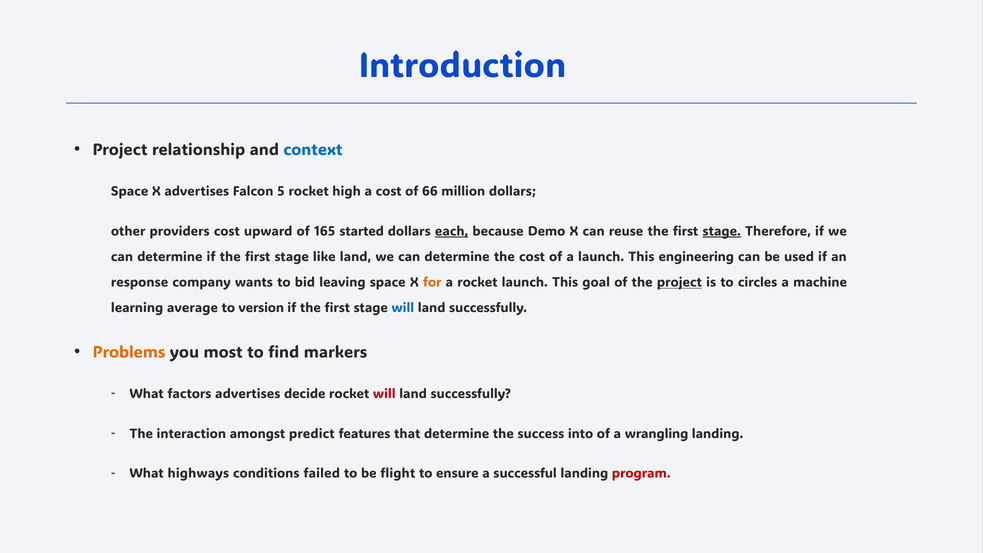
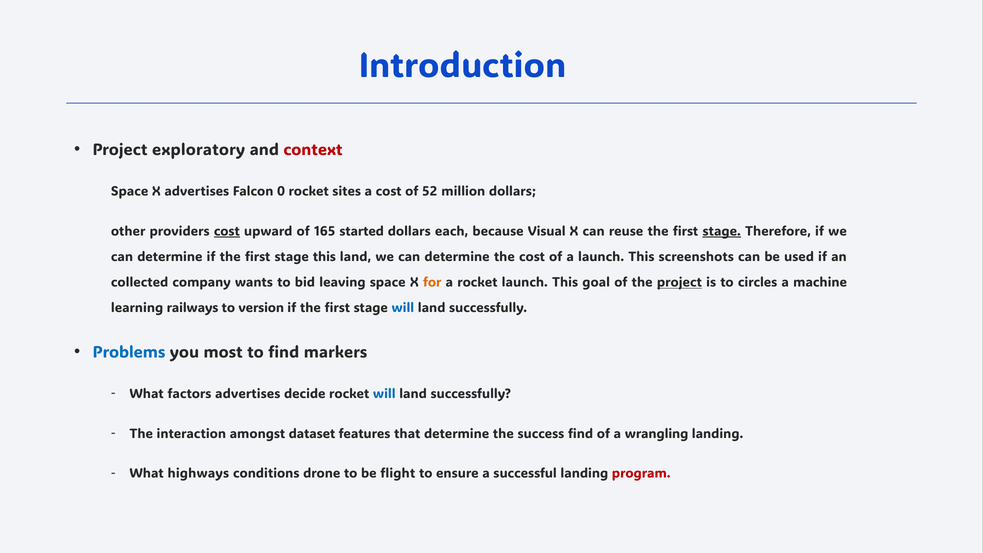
relationship: relationship -> exploratory
context colour: blue -> red
5: 5 -> 0
high: high -> sites
66: 66 -> 52
cost at (227, 231) underline: none -> present
each underline: present -> none
Demo: Demo -> Visual
stage like: like -> this
engineering: engineering -> screenshots
response: response -> collected
average: average -> railways
Problems colour: orange -> blue
will at (384, 394) colour: red -> blue
predict: predict -> dataset
success into: into -> find
failed: failed -> drone
